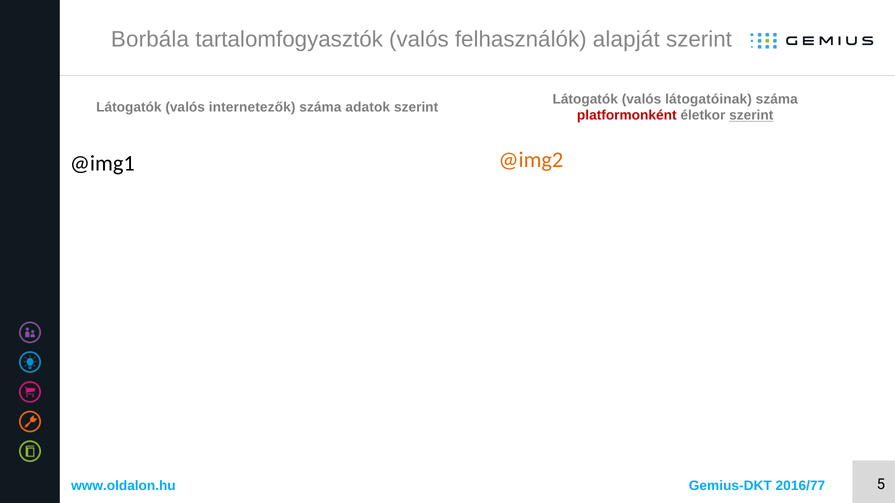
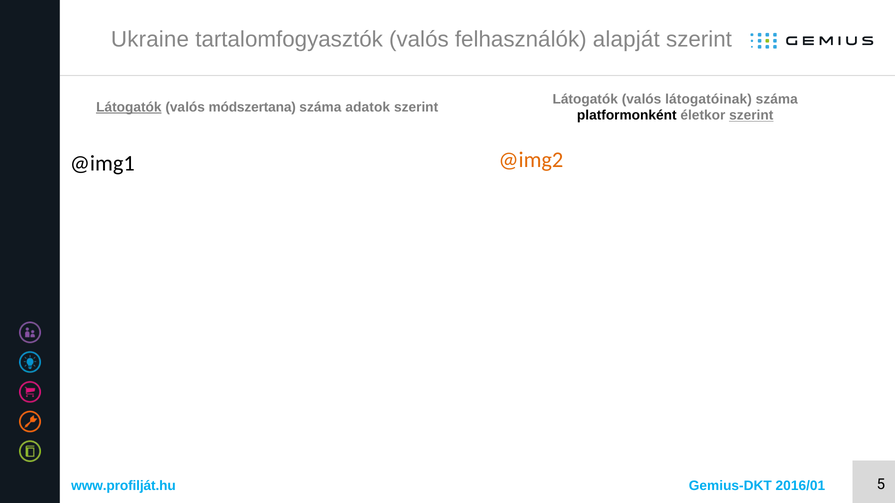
Borbála: Borbála -> Ukraine
Látogatók at (129, 107) underline: none -> present
internetezők: internetezők -> módszertana
platformonként colour: red -> black
www.oldalon.hu: www.oldalon.hu -> www.profilját.hu
2016/77: 2016/77 -> 2016/01
